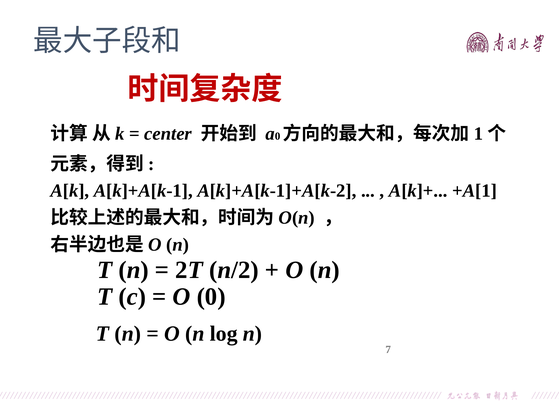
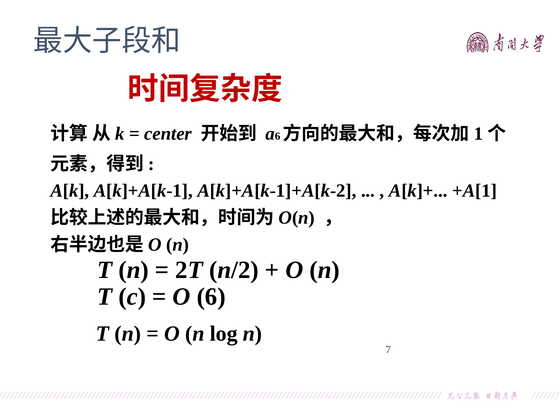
0 at (278, 136): 0 -> 6
O 0: 0 -> 6
